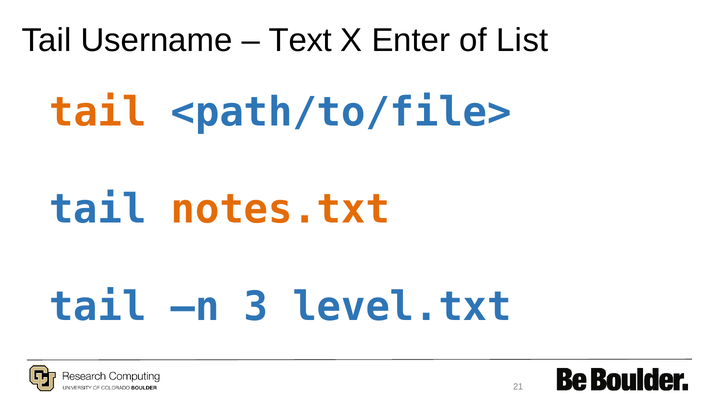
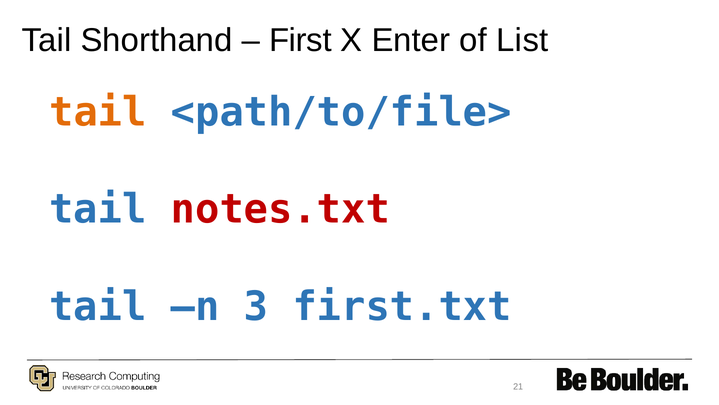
Username: Username -> Shorthand
Text: Text -> First
notes.txt colour: orange -> red
level.txt: level.txt -> first.txt
